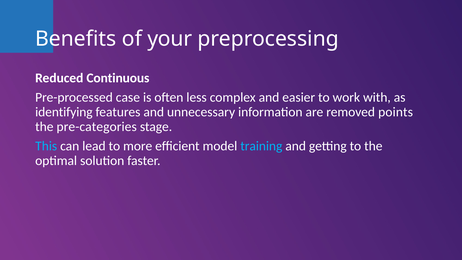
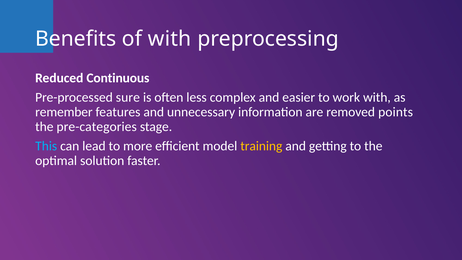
of your: your -> with
case: case -> sure
identifying: identifying -> remember
training colour: light blue -> yellow
